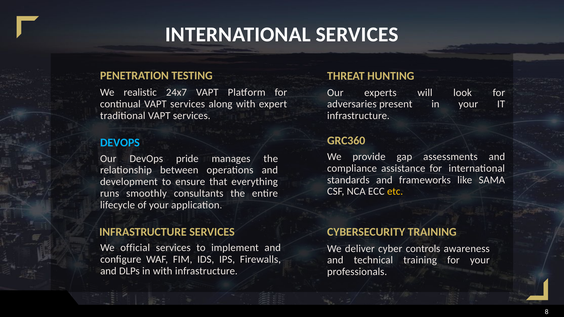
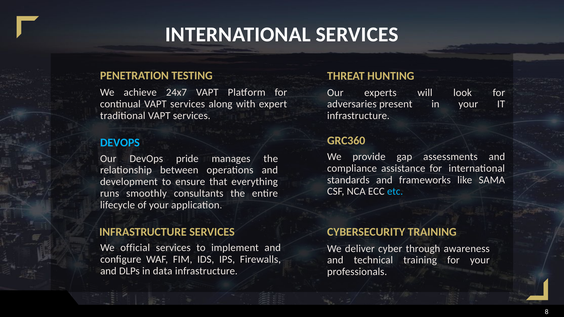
realistic: realistic -> achieve
etc colour: yellow -> light blue
controls: controls -> through
in with: with -> data
